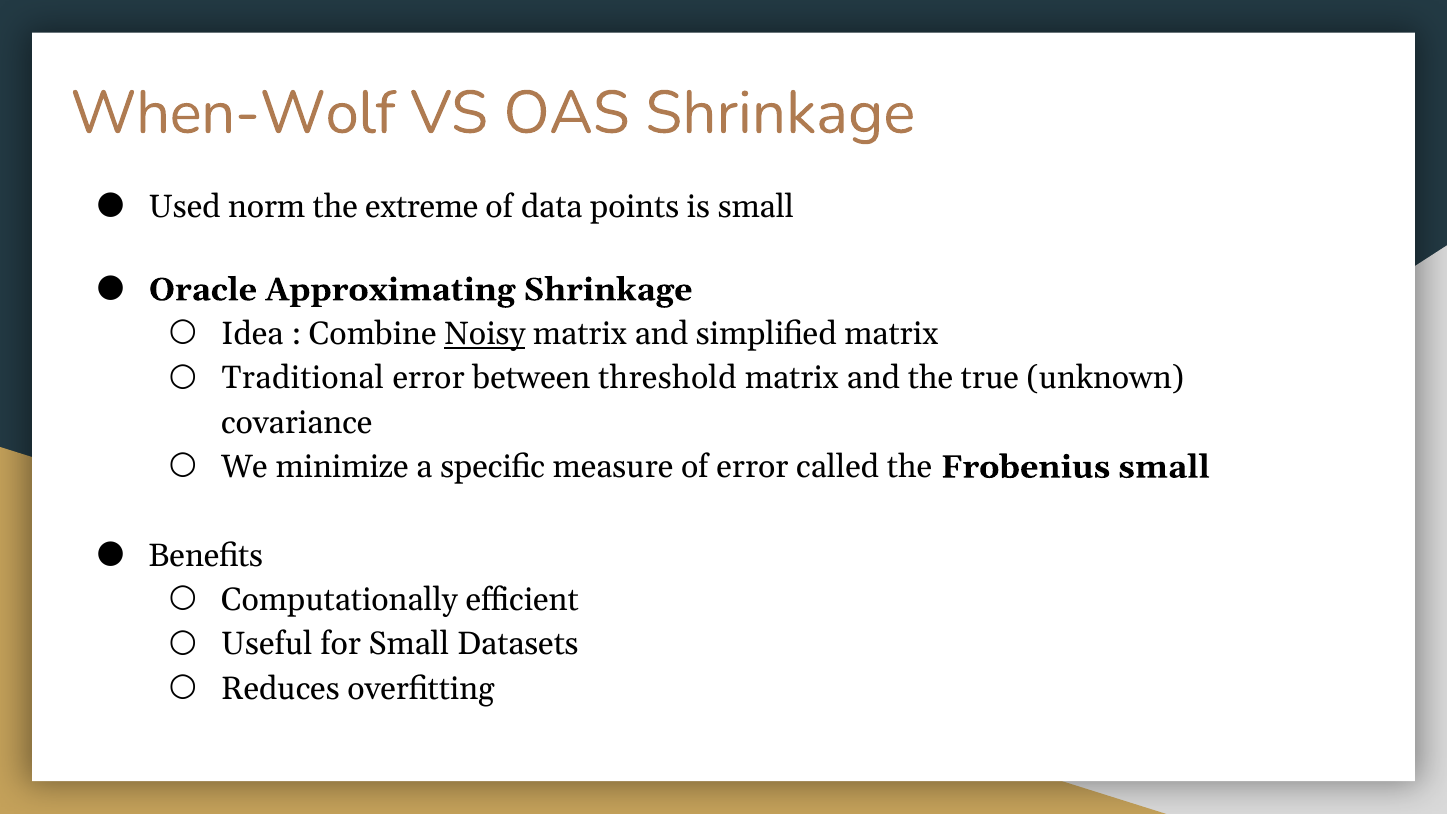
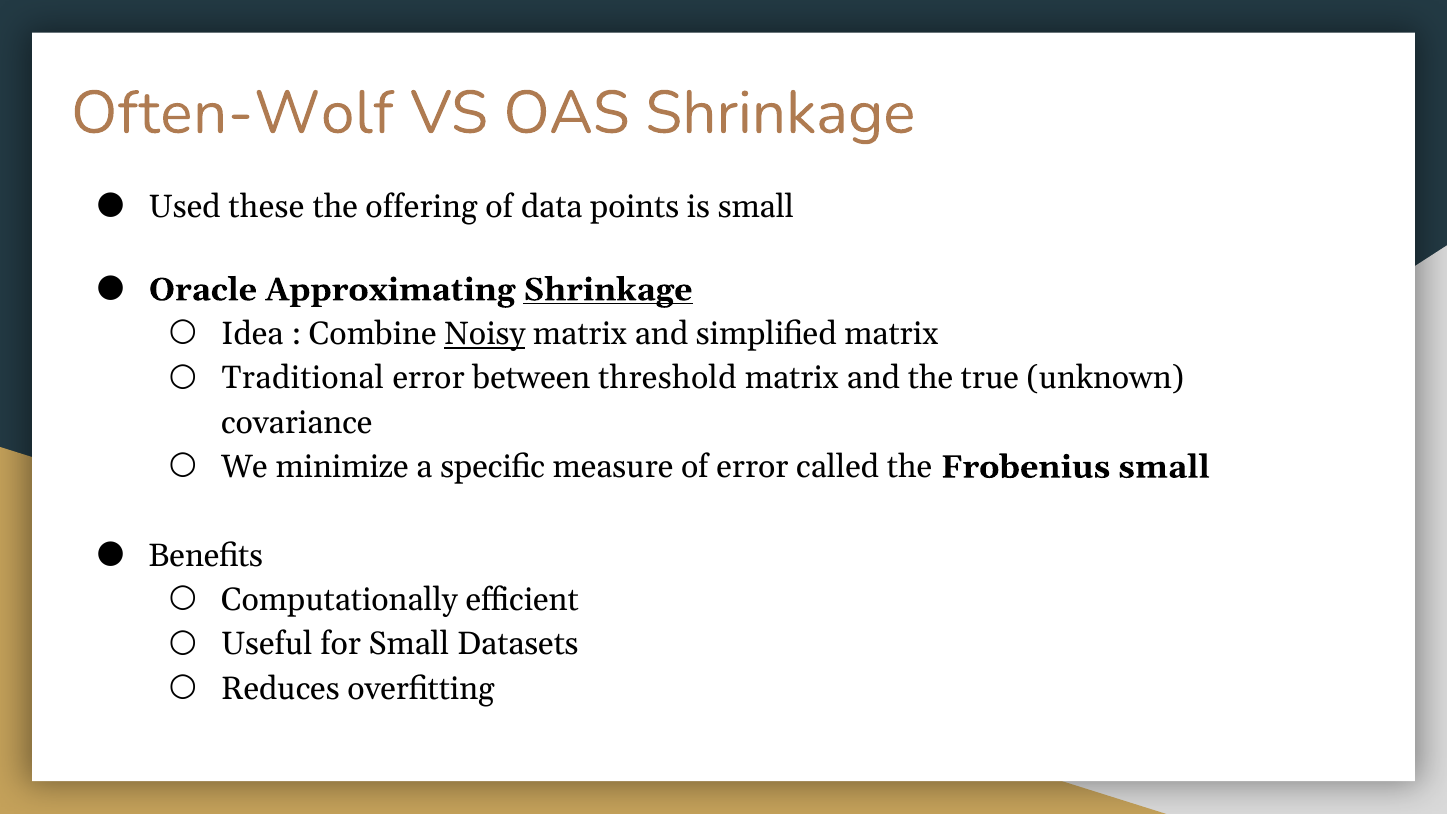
When-Wolf: When-Wolf -> Often-Wolf
norm: norm -> these
extreme: extreme -> offering
Shrinkage at (608, 290) underline: none -> present
